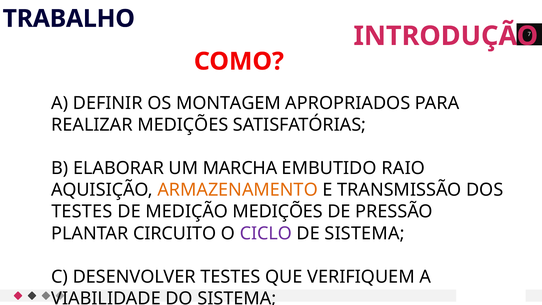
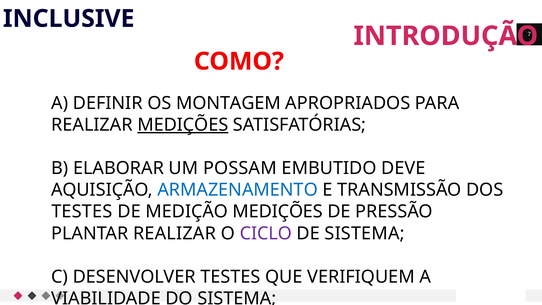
TRABALHO: TRABALHO -> INCLUSIVE
MEDIÇÕES at (183, 125) underline: none -> present
MARCHA: MARCHA -> POSSAM
RAIO: RAIO -> DEVE
ARMAZENAMENTO colour: orange -> blue
PLANTAR CIRCUITO: CIRCUITO -> REALIZAR
